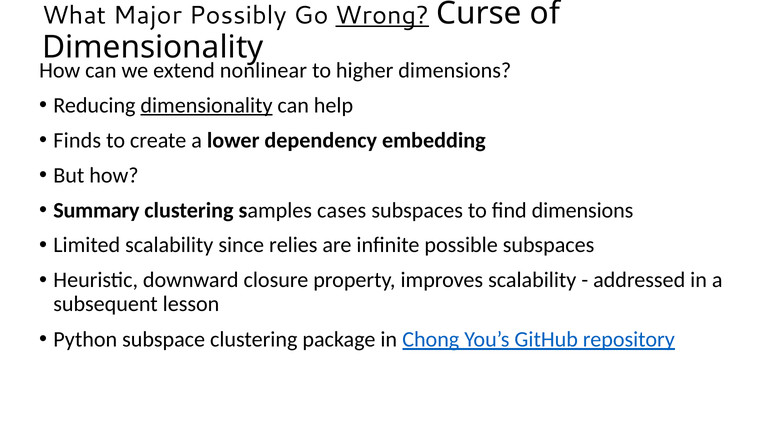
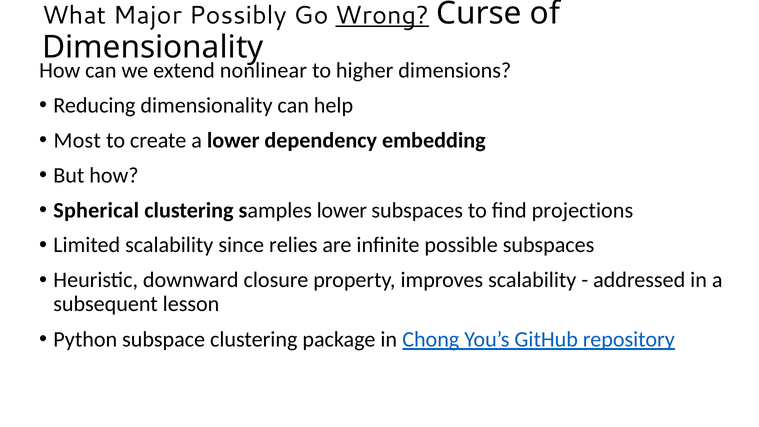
dimensionality at (206, 105) underline: present -> none
Finds: Finds -> Most
Summary: Summary -> Spherical
samples cases: cases -> lower
find dimensions: dimensions -> projections
